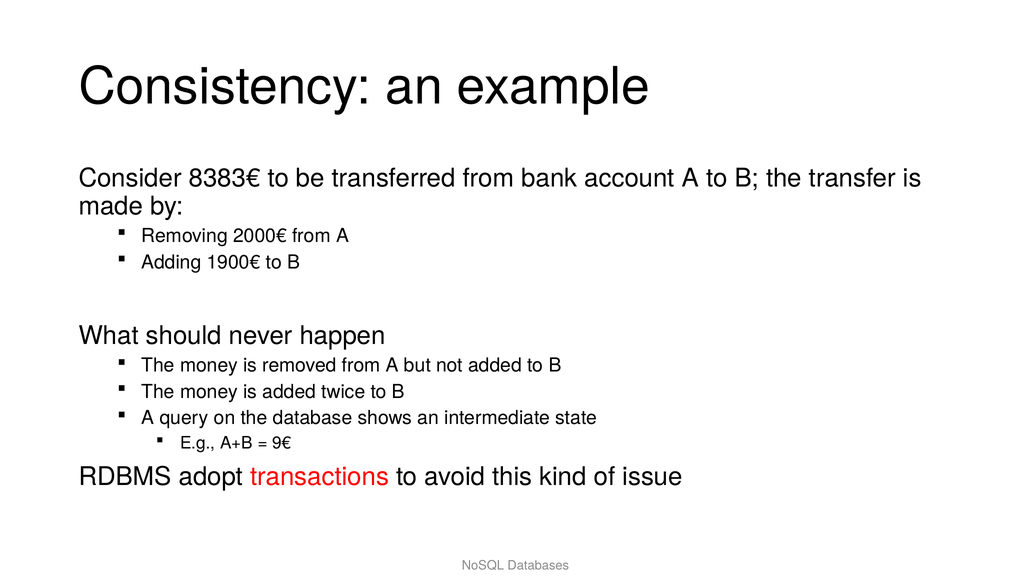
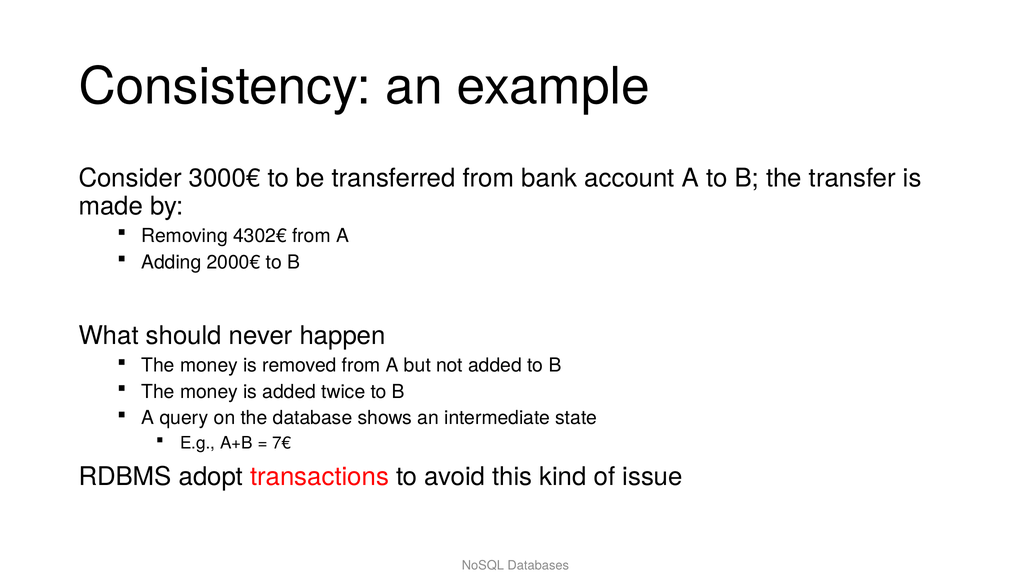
8383€: 8383€ -> 3000€
2000€: 2000€ -> 4302€
1900€: 1900€ -> 2000€
9€: 9€ -> 7€
